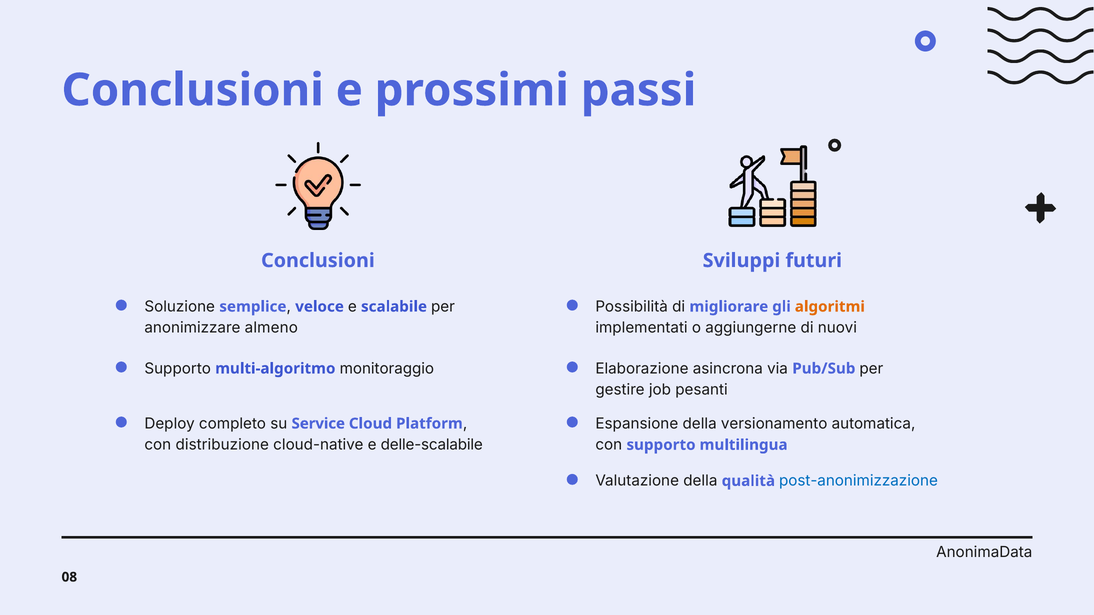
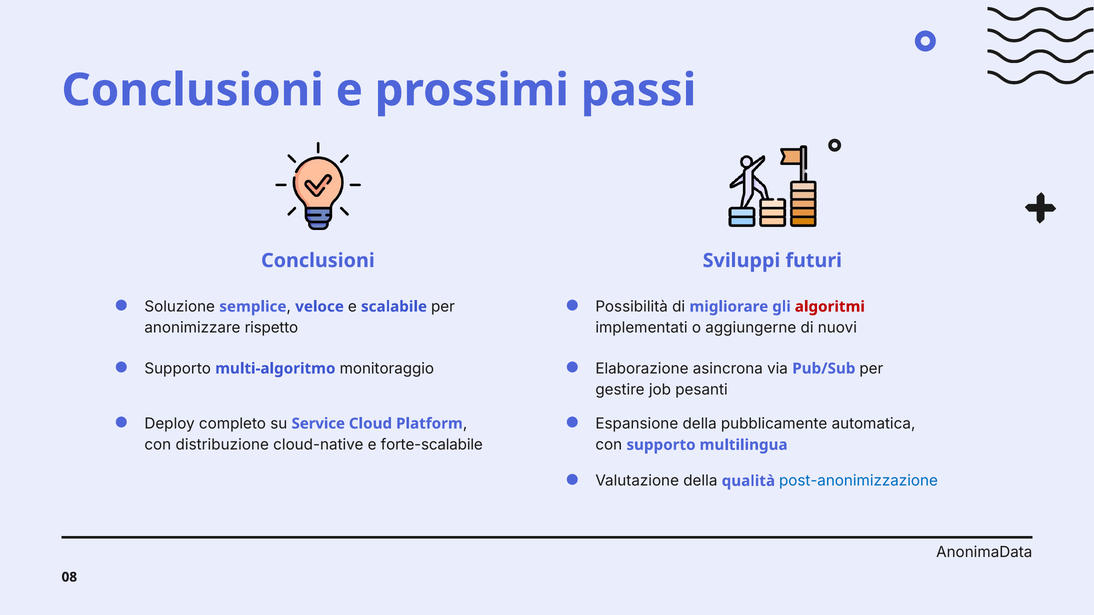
algoritmi colour: orange -> red
almeno: almeno -> rispetto
versionamento: versionamento -> pubblicamente
delle-scalabile: delle-scalabile -> forte-scalabile
